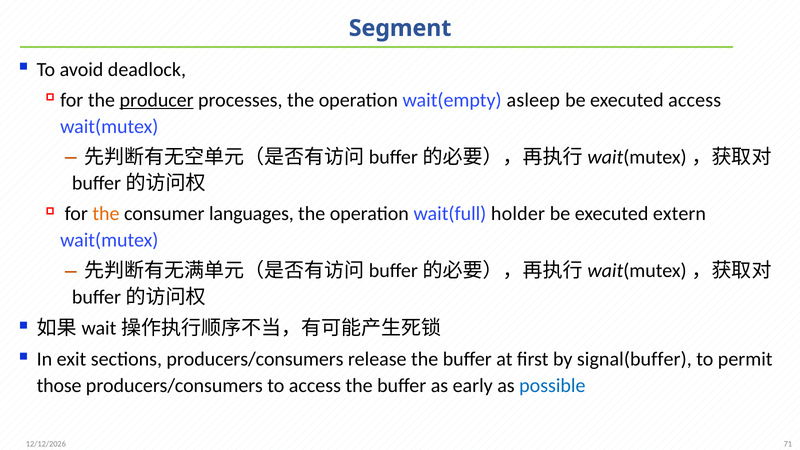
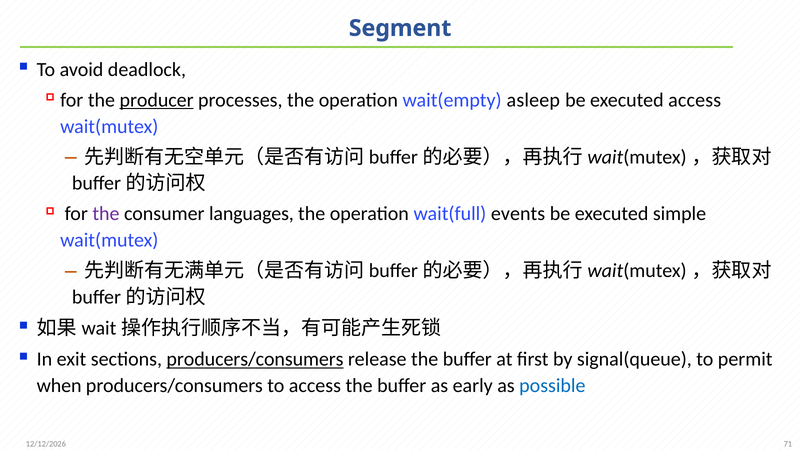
the at (106, 214) colour: orange -> purple
holder: holder -> events
extern: extern -> simple
producers/consumers at (255, 359) underline: none -> present
signal(buffer: signal(buffer -> signal(queue
those: those -> when
